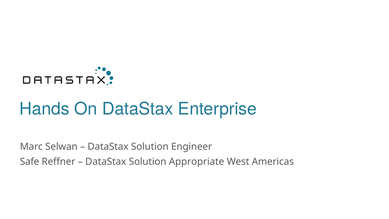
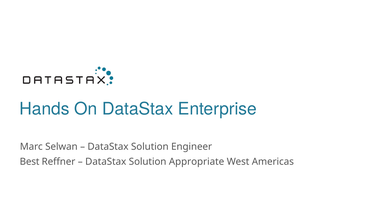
Safe: Safe -> Best
